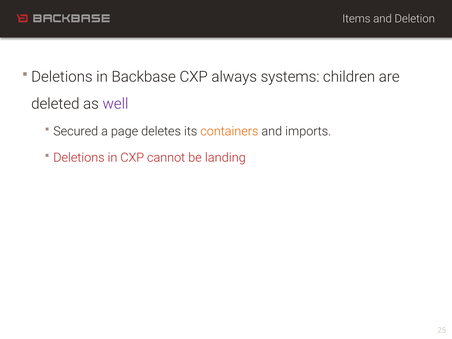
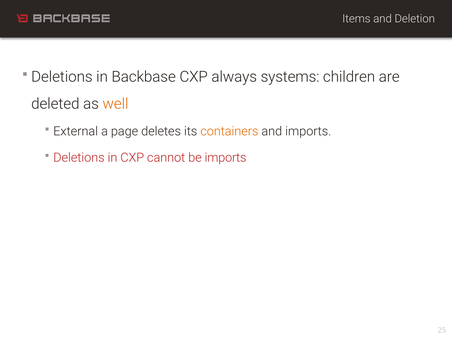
well colour: purple -> orange
Secured: Secured -> External
be landing: landing -> imports
